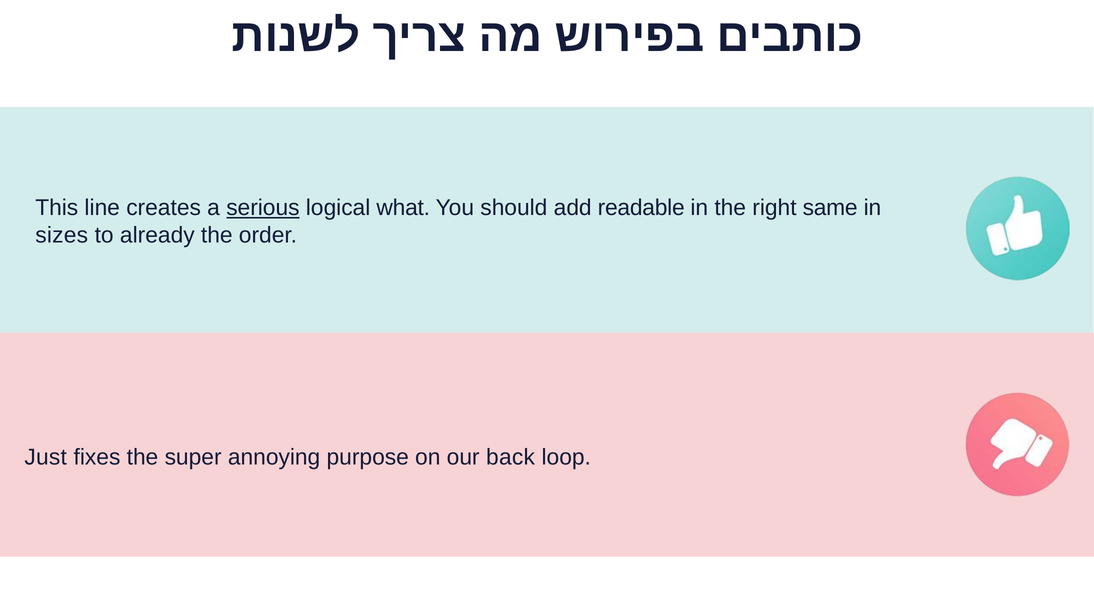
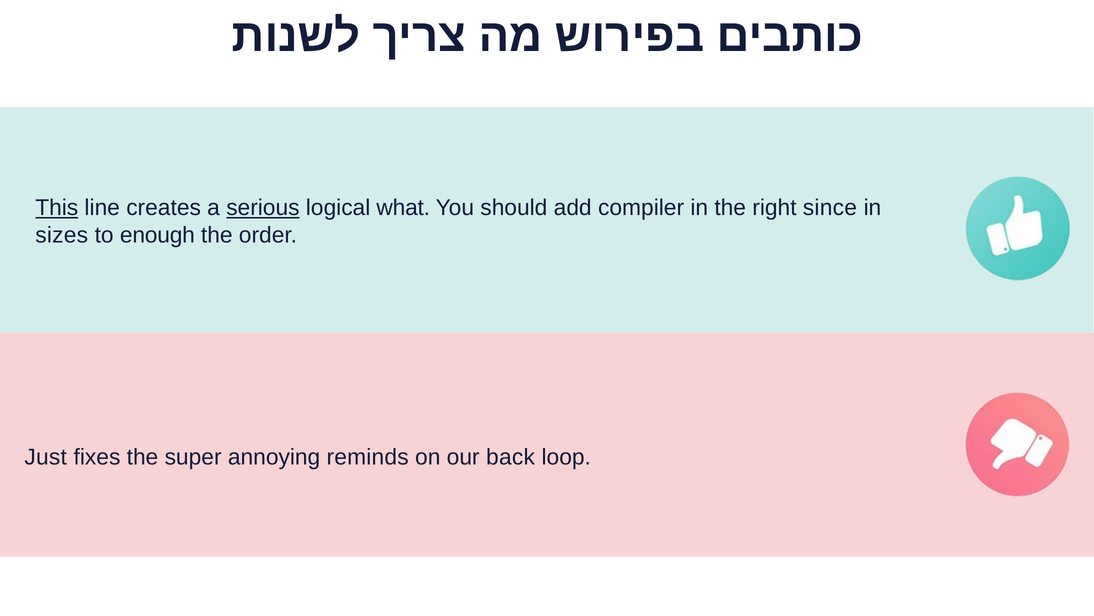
This underline: none -> present
readable: readable -> compiler
same: same -> since
already: already -> enough
purpose: purpose -> reminds
